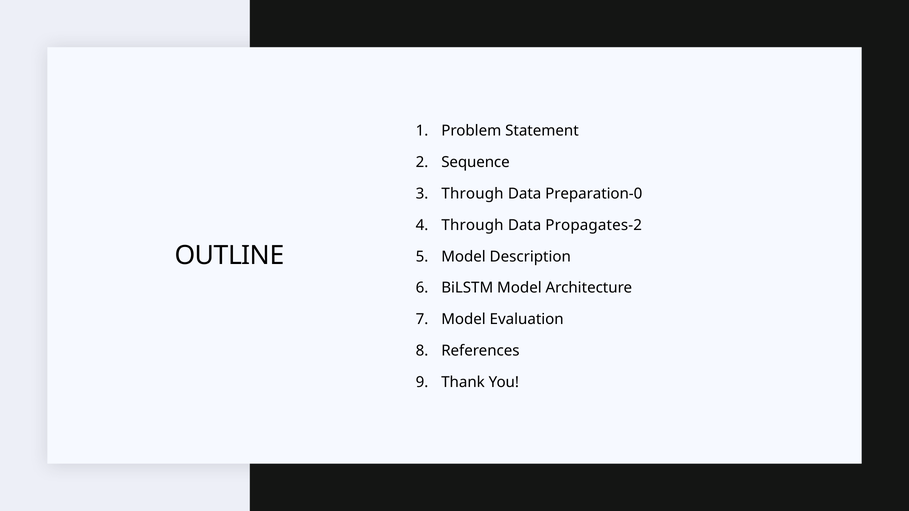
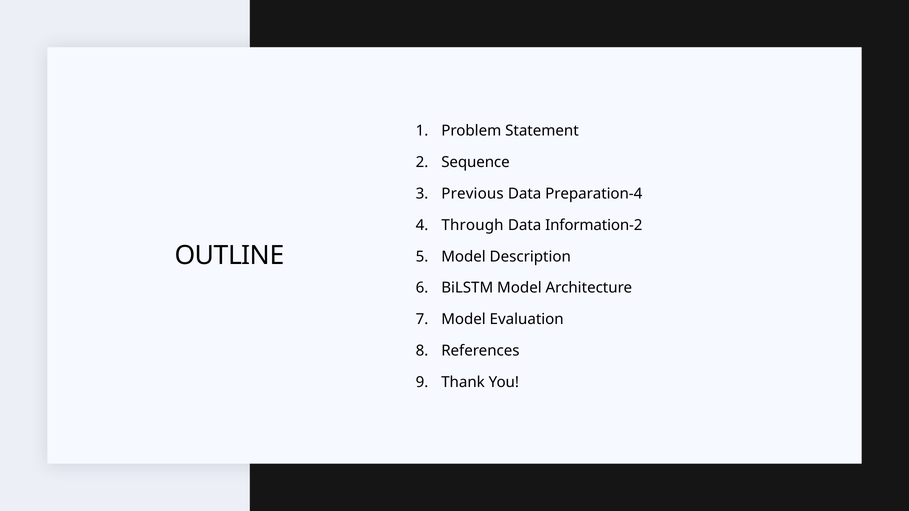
Through at (473, 194): Through -> Previous
Preparation-0: Preparation-0 -> Preparation-4
Propagates-2: Propagates-2 -> Information-2
